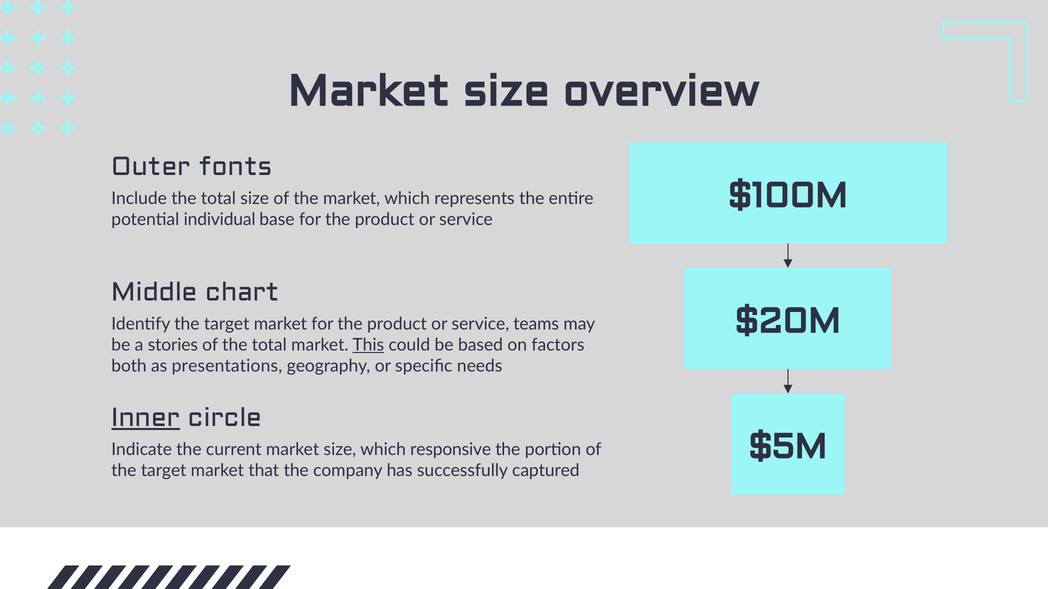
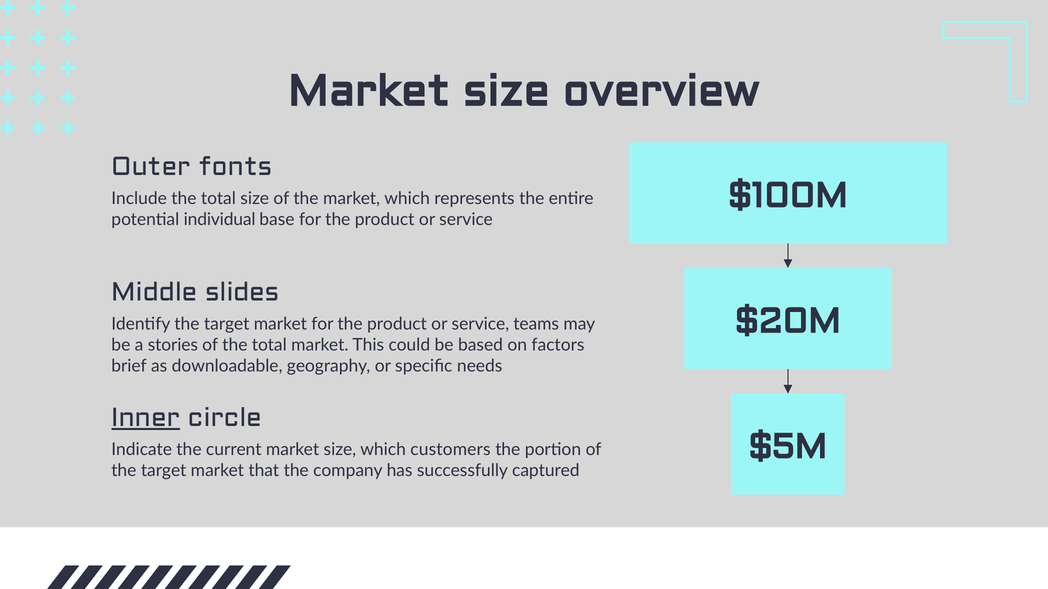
chart: chart -> slides
This underline: present -> none
both: both -> brief
presentations: presentations -> downloadable
responsive: responsive -> customers
